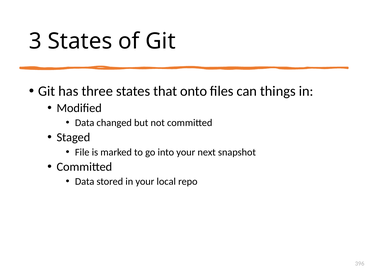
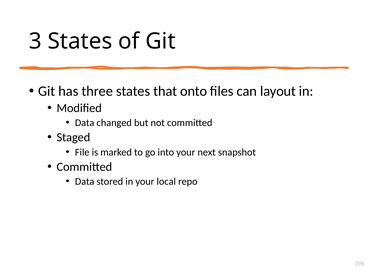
things: things -> layout
